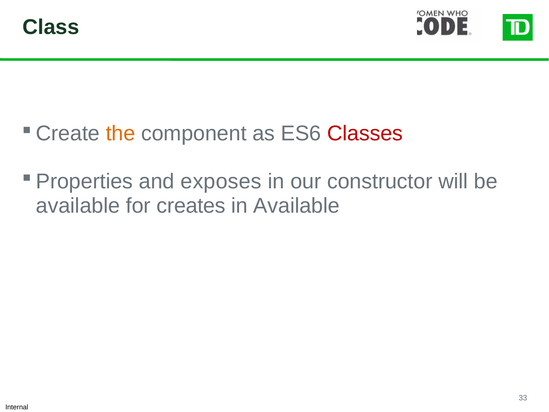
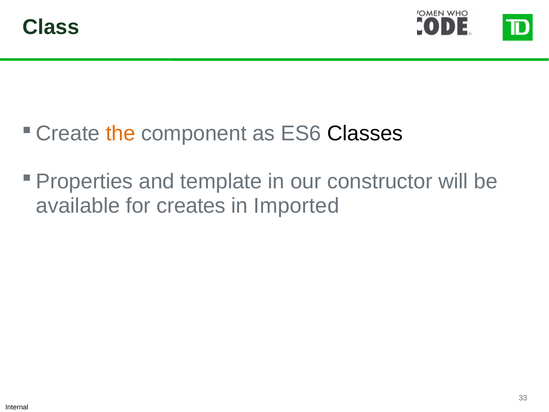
Classes colour: red -> black
exposes: exposes -> template
in Available: Available -> Imported
